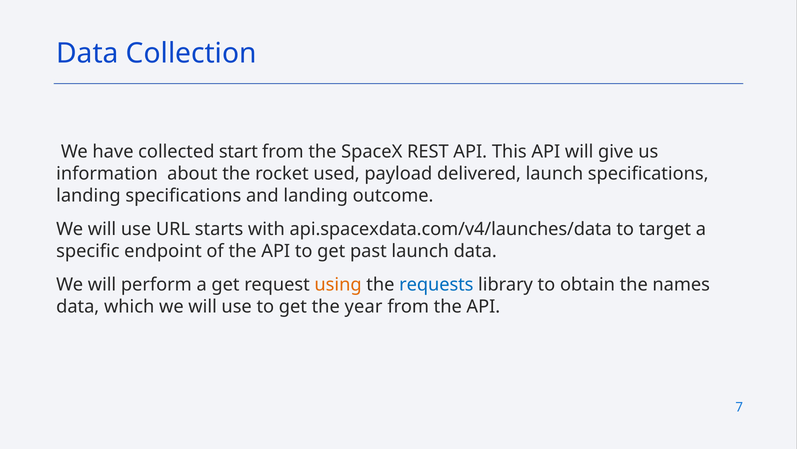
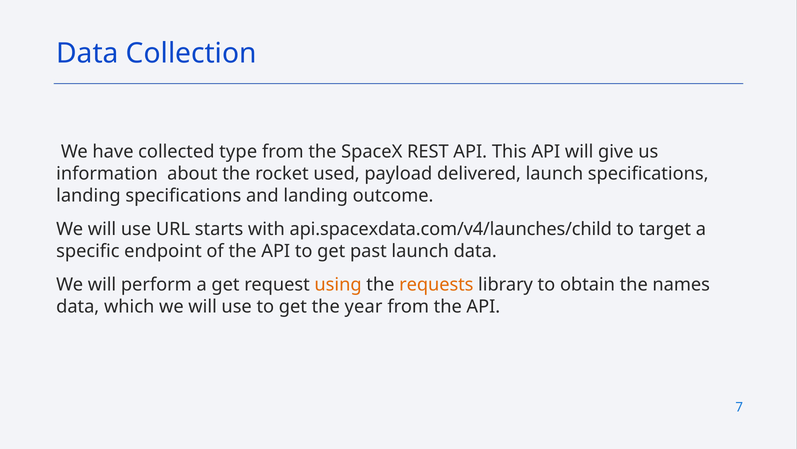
start: start -> type
api.spacexdata.com/v4/launches/data: api.spacexdata.com/v4/launches/data -> api.spacexdata.com/v4/launches/child
requests colour: blue -> orange
